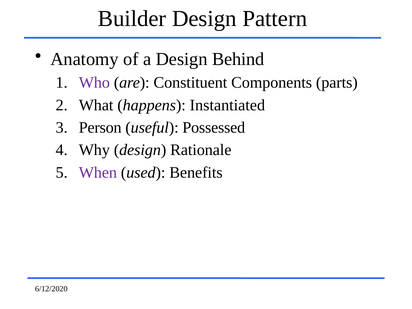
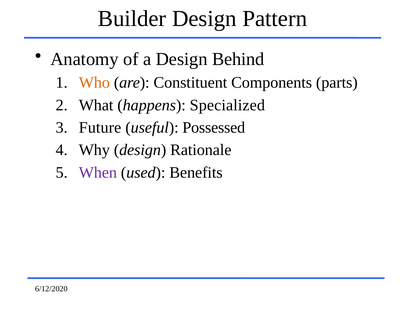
Who colour: purple -> orange
Instantiated: Instantiated -> Specialized
Person: Person -> Future
